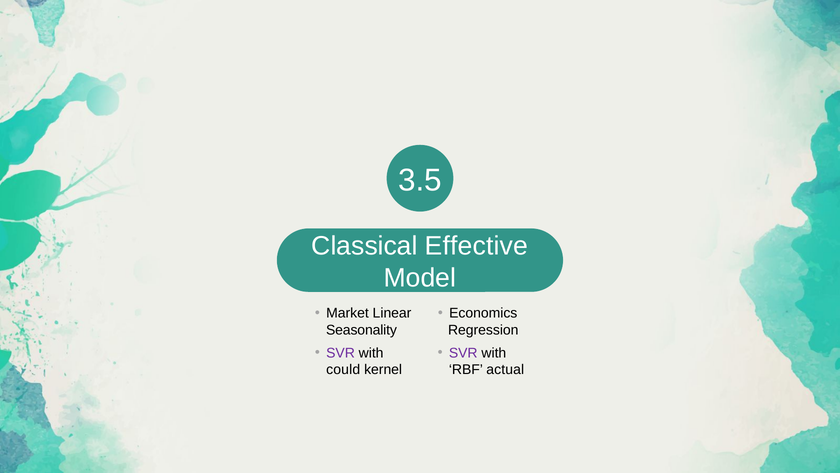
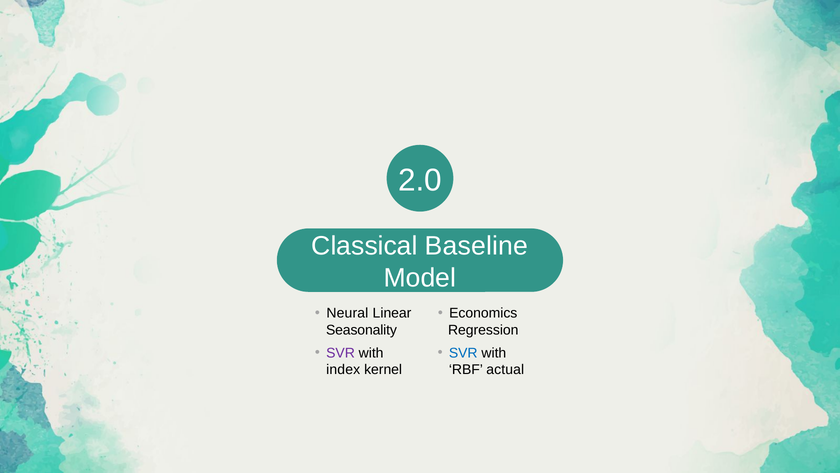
3.5: 3.5 -> 2.0
Effective: Effective -> Baseline
Market: Market -> Neural
SVR at (463, 353) colour: purple -> blue
could: could -> index
